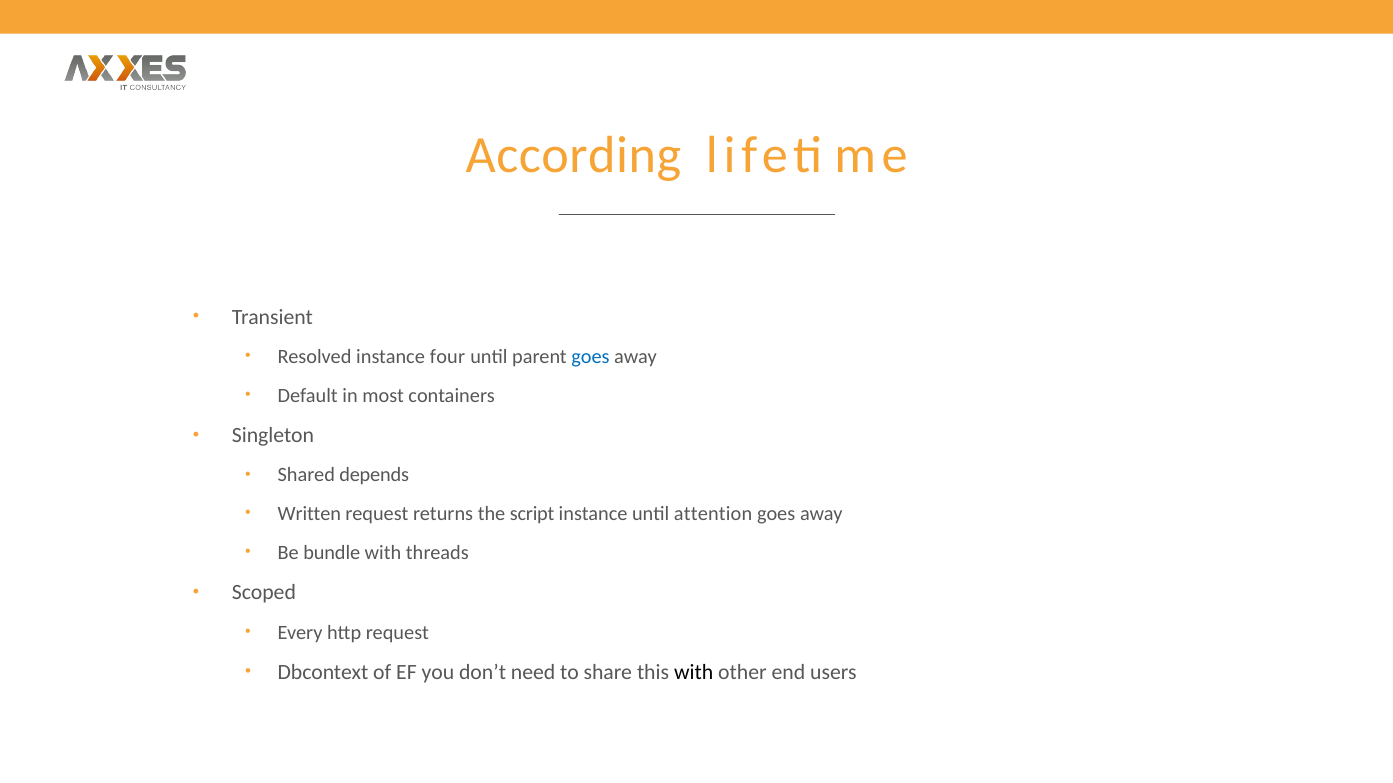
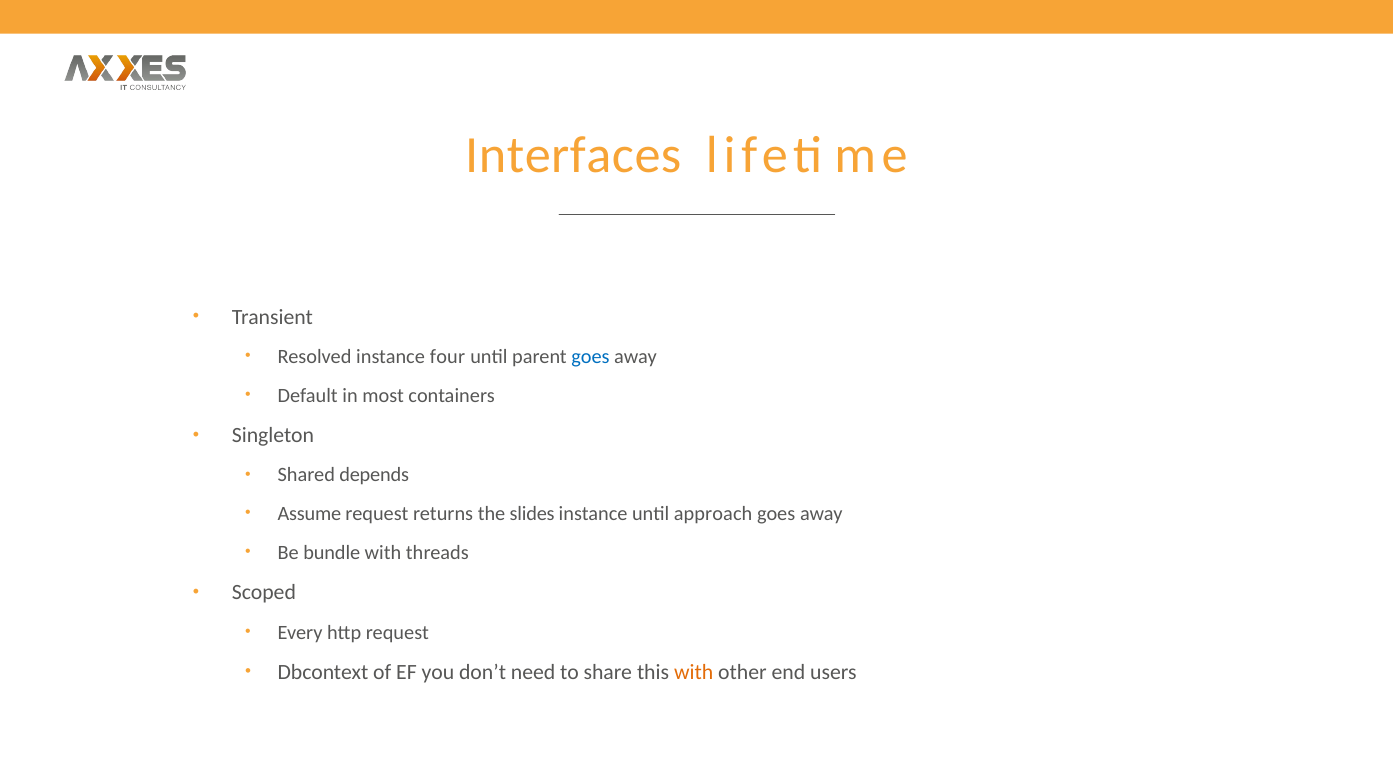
According: According -> Interfaces
Written: Written -> Assume
script: script -> slides
attention: attention -> approach
with at (694, 673) colour: black -> orange
